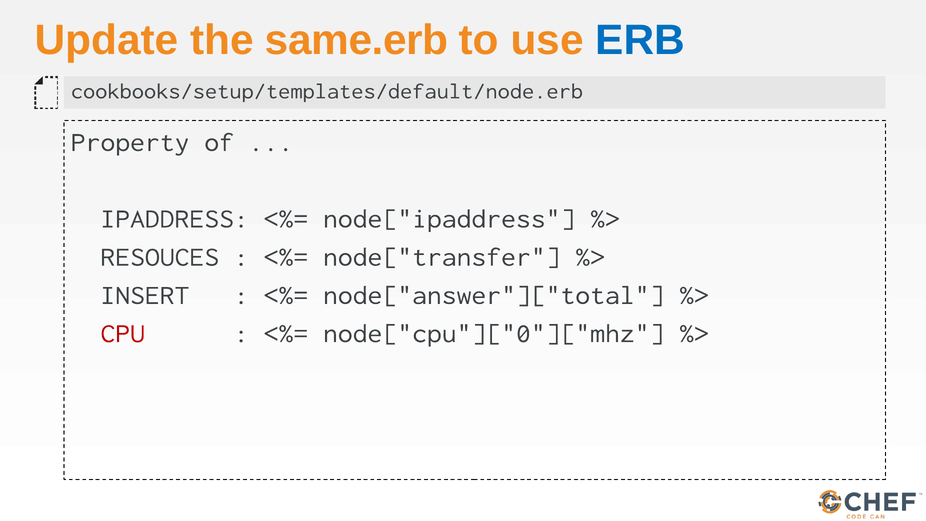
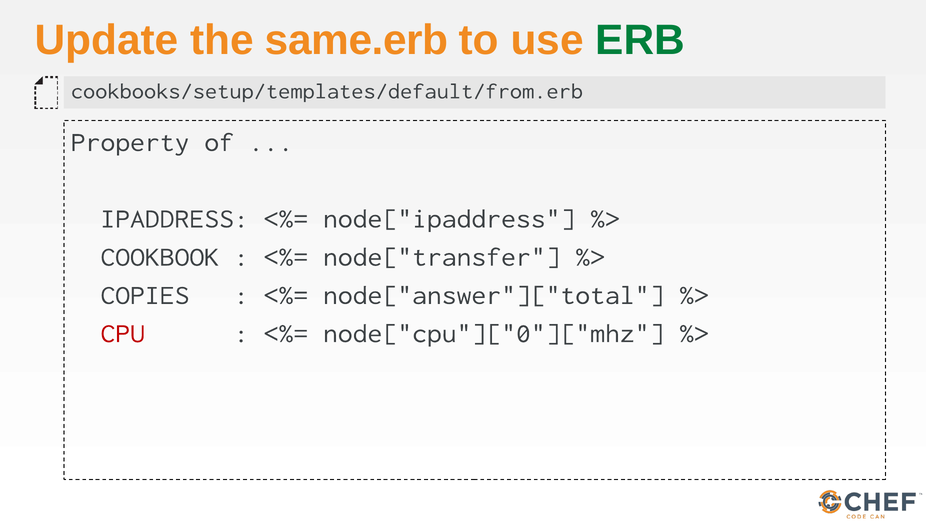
ERB colour: blue -> green
cookbooks/setup/templates/default/node.erb: cookbooks/setup/templates/default/node.erb -> cookbooks/setup/templates/default/from.erb
RESOUCES: RESOUCES -> COOKBOOK
INSERT: INSERT -> COPIES
